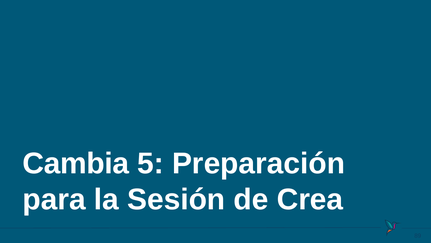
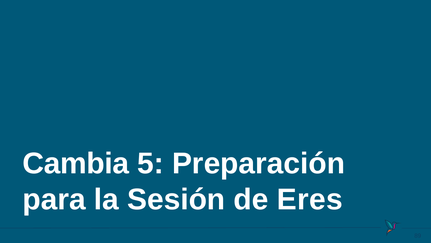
Crea: Crea -> Eres
